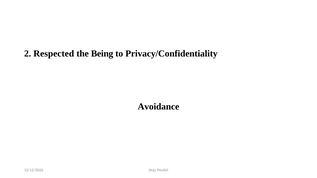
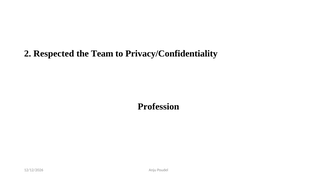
Being: Being -> Team
Avoidance: Avoidance -> Profession
